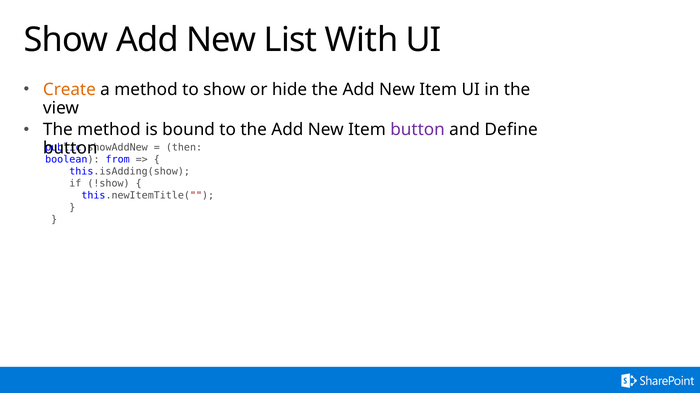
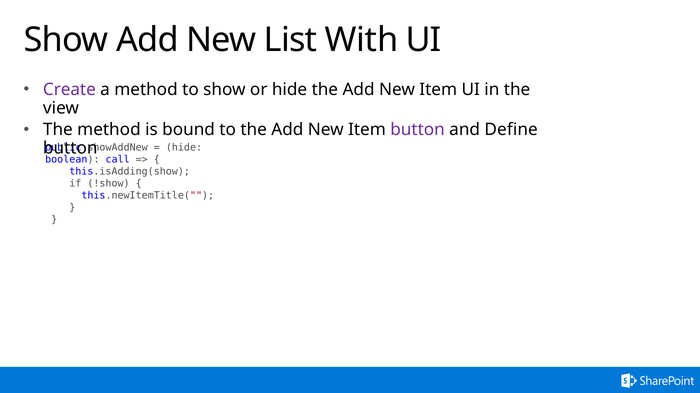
Create colour: orange -> purple
then at (184, 148): then -> hide
from: from -> call
